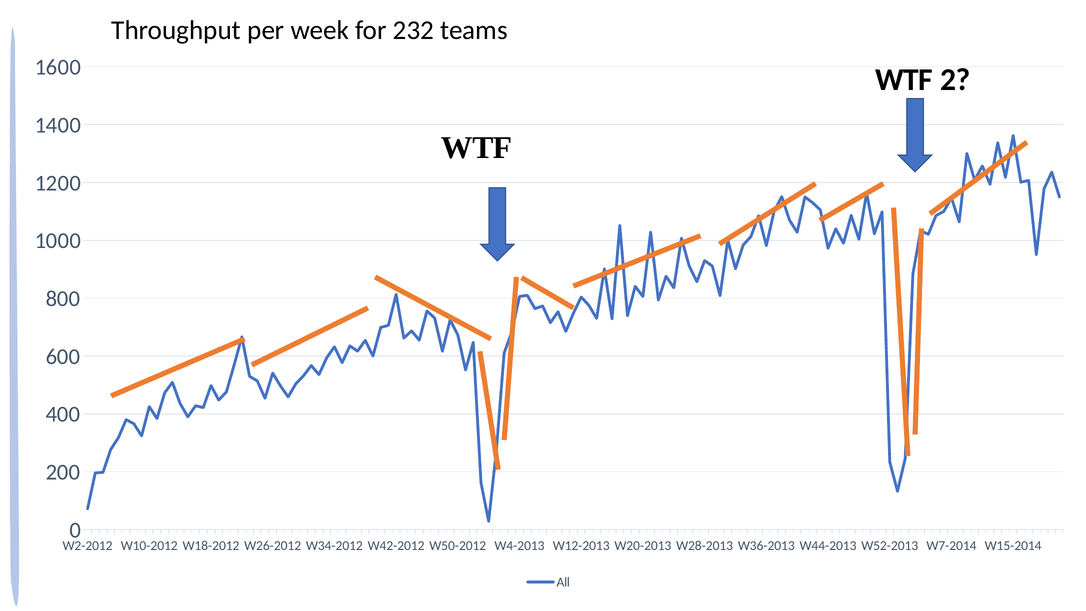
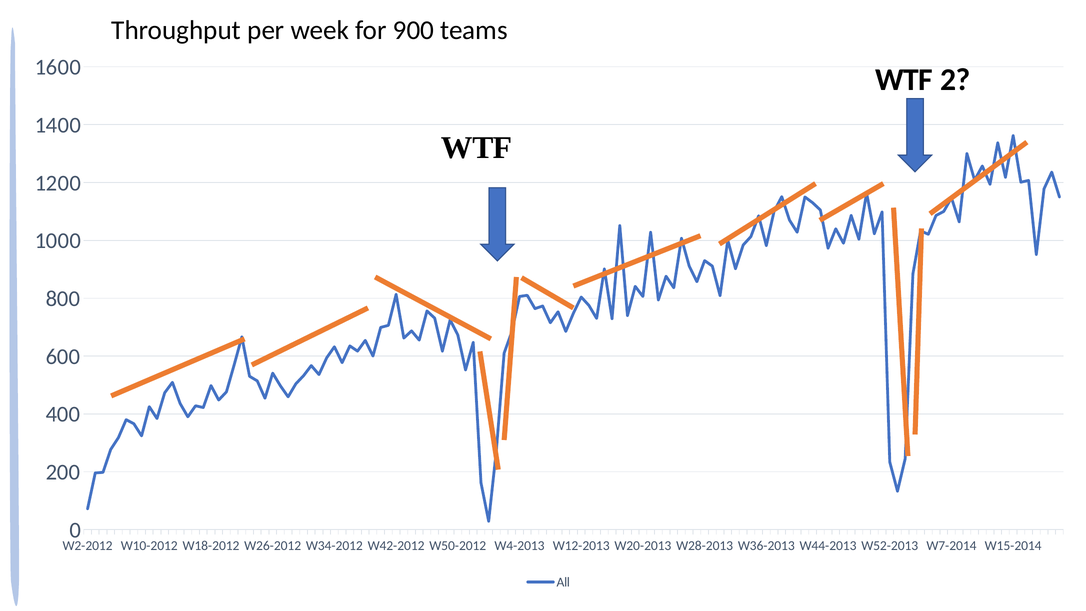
232: 232 -> 900
